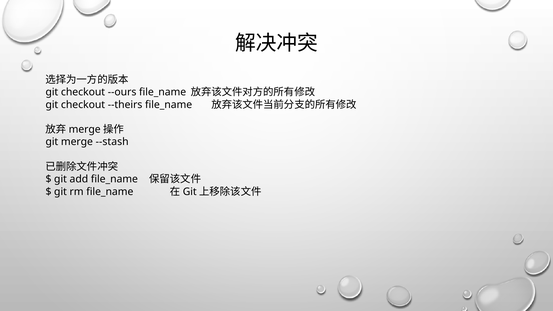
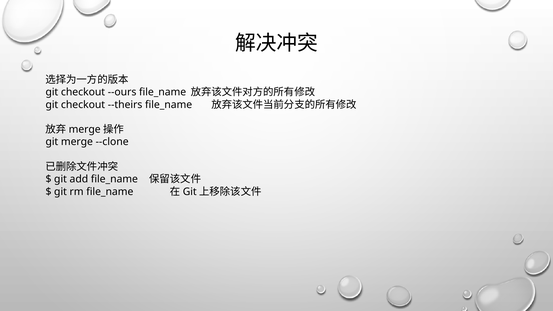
--stash: --stash -> --clone
